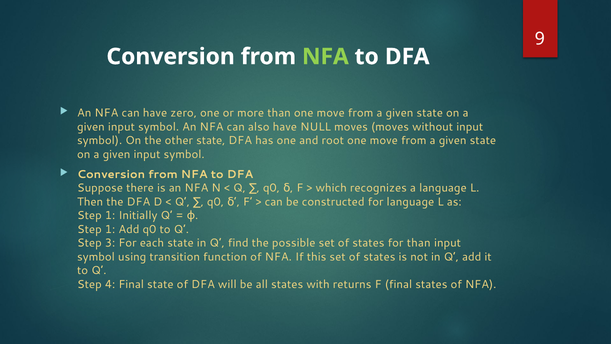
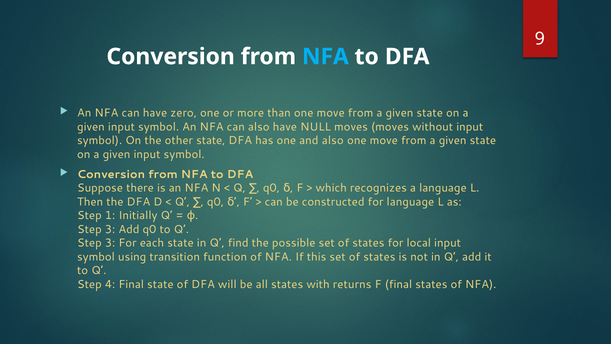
NFA at (325, 57) colour: light green -> light blue
and root: root -> also
1 at (110, 229): 1 -> 3
for than: than -> local
